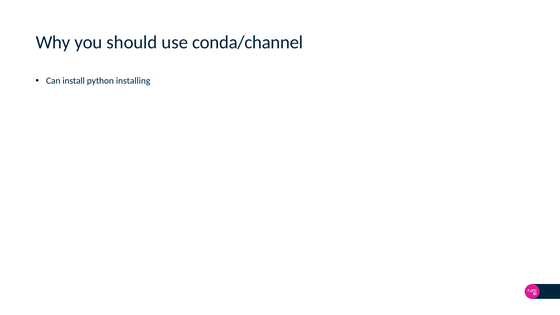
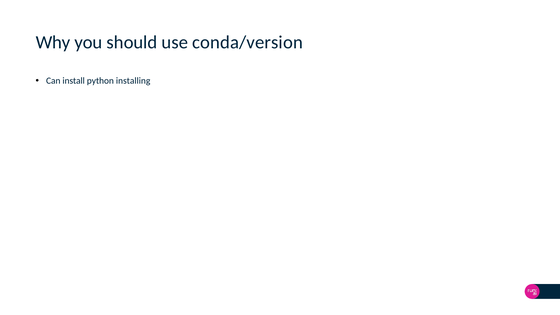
conda/channel: conda/channel -> conda/version
